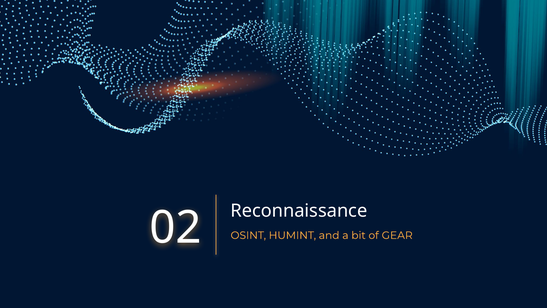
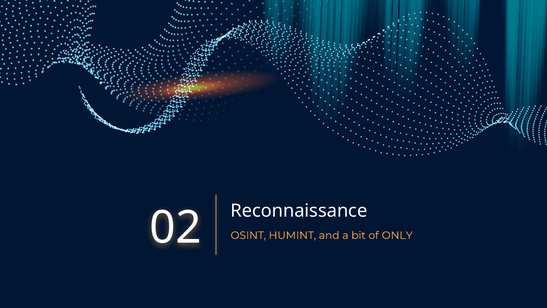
GEAR: GEAR -> ONLY
